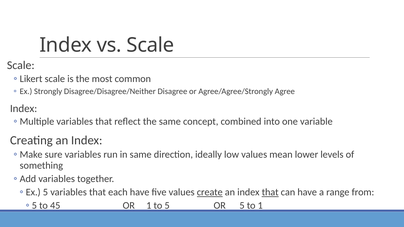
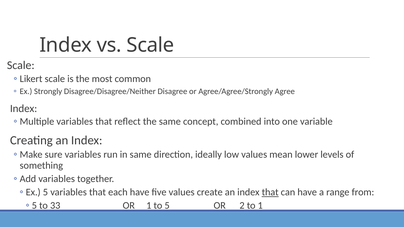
create underline: present -> none
45: 45 -> 33
OR 5: 5 -> 2
